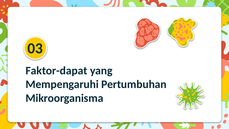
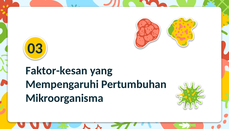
Faktor-dapat: Faktor-dapat -> Faktor-kesan
